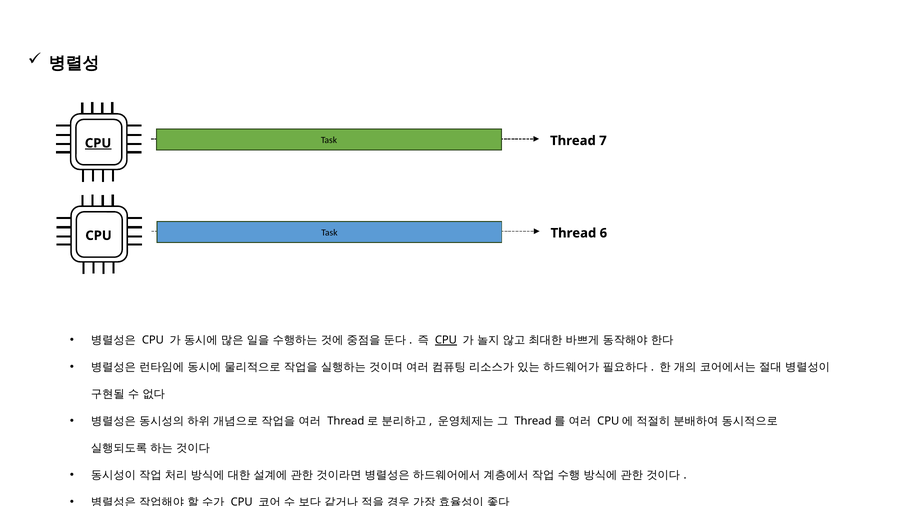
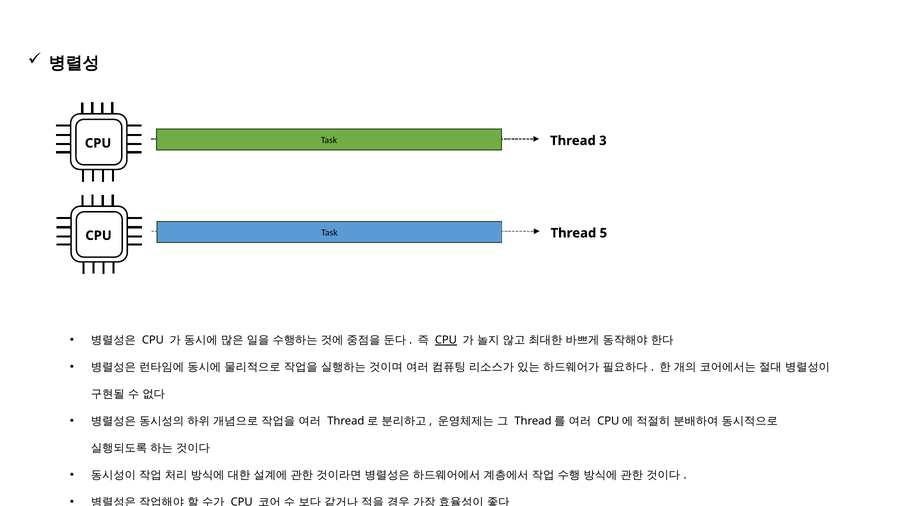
7: 7 -> 3
CPU at (98, 143) underline: present -> none
6: 6 -> 5
